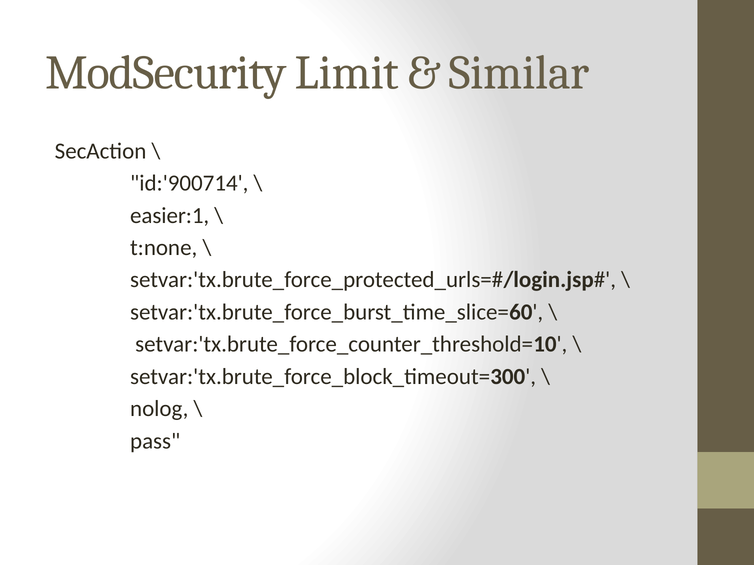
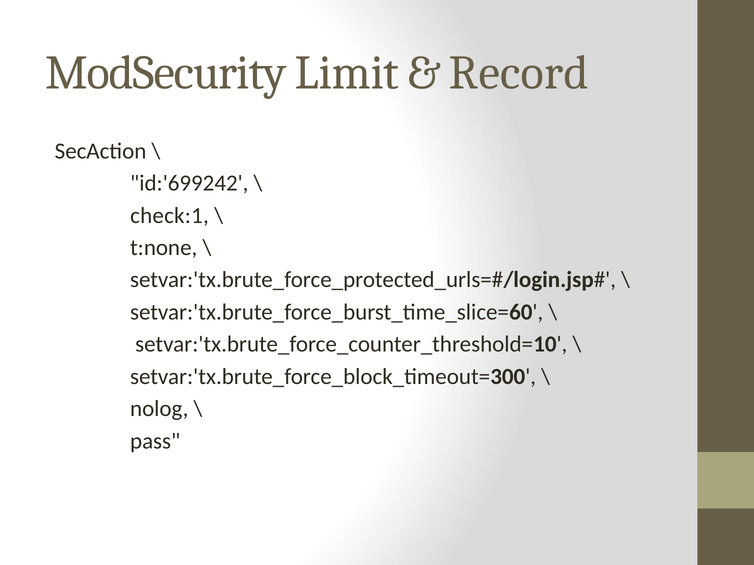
Similar: Similar -> Record
id:'900714: id:'900714 -> id:'699242
easier:1: easier:1 -> check:1
